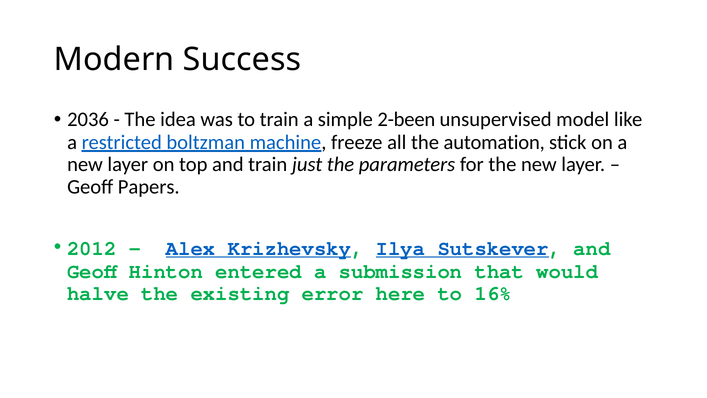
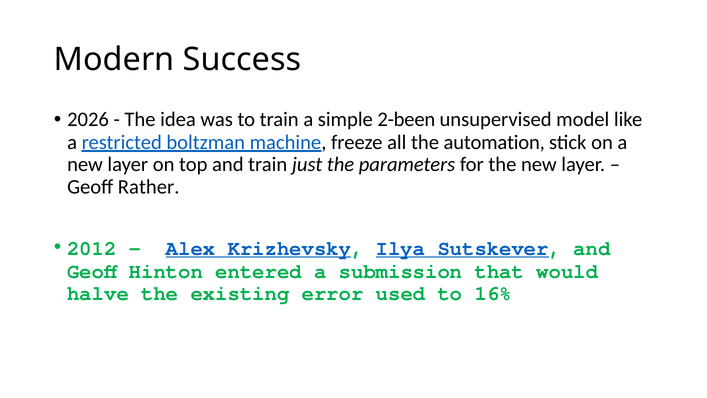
2036: 2036 -> 2026
Papers: Papers -> Rather
here: here -> used
